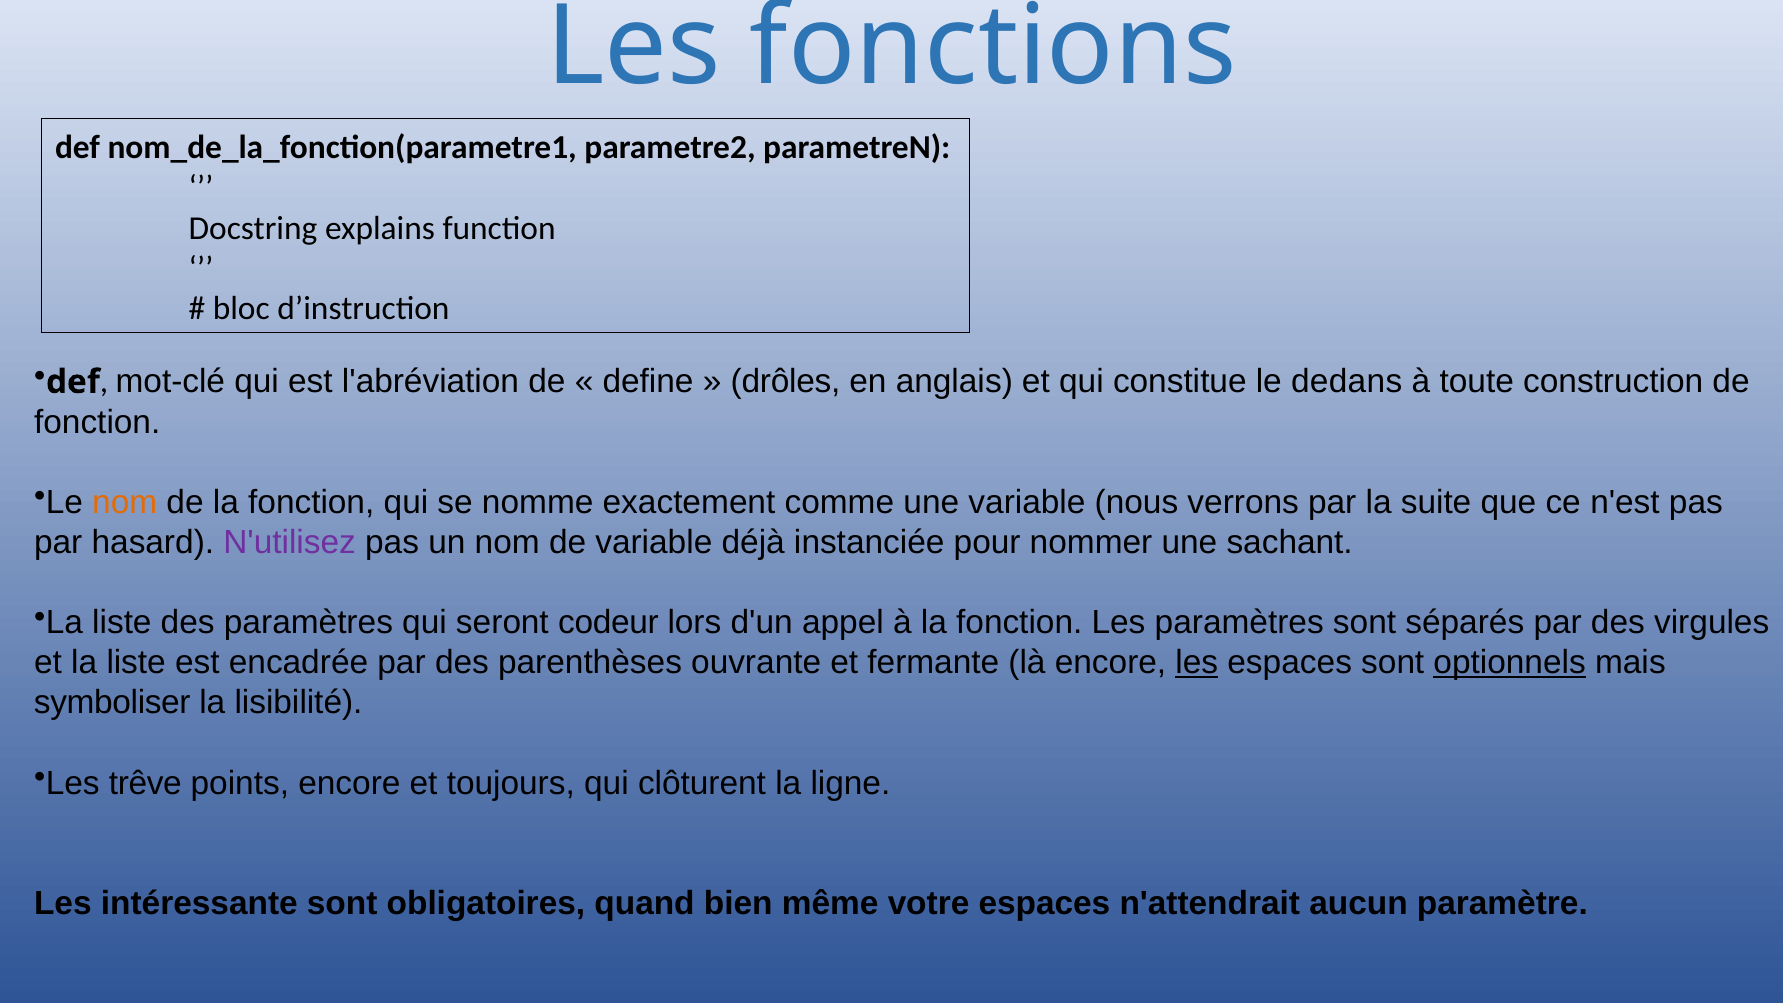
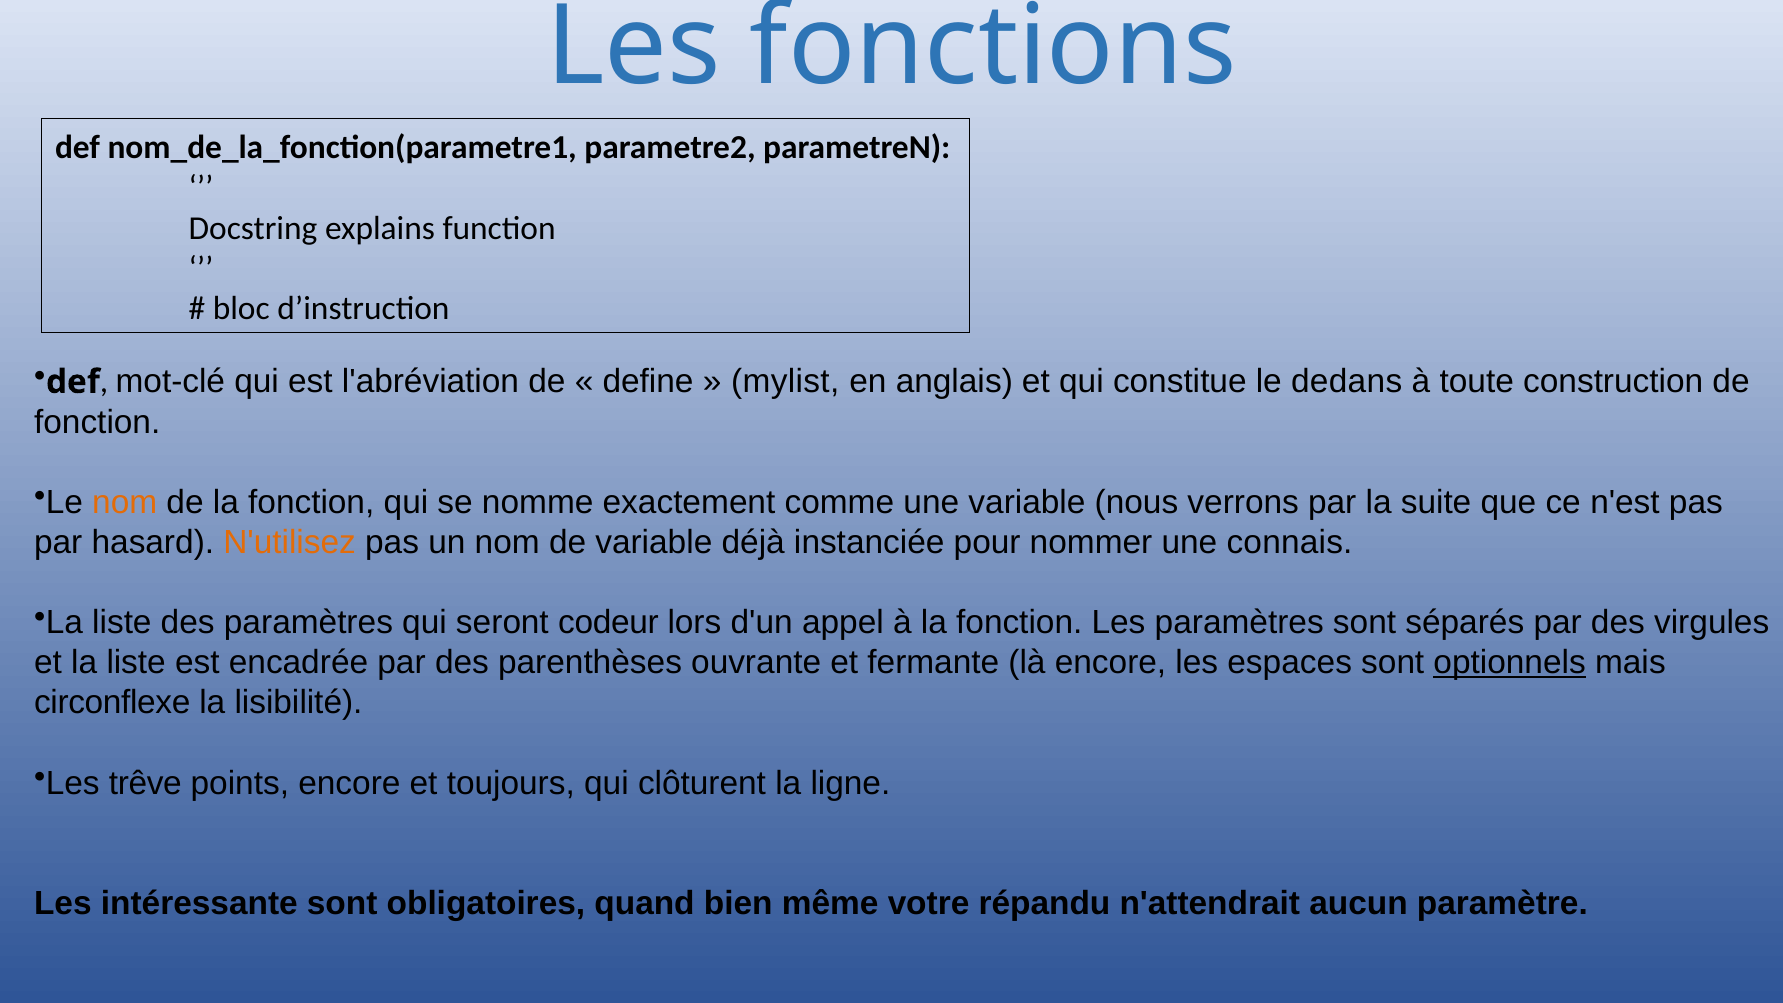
drôles: drôles -> mylist
N'utilisez colour: purple -> orange
sachant: sachant -> connais
les at (1197, 663) underline: present -> none
symboliser: symboliser -> circonflexe
votre espaces: espaces -> répandu
